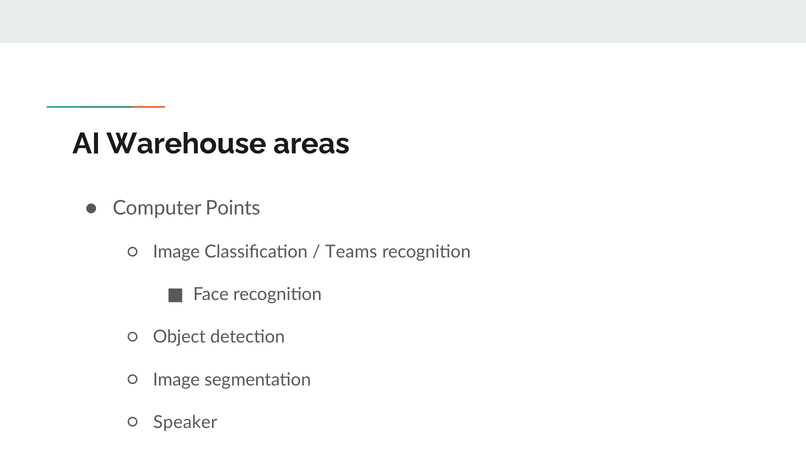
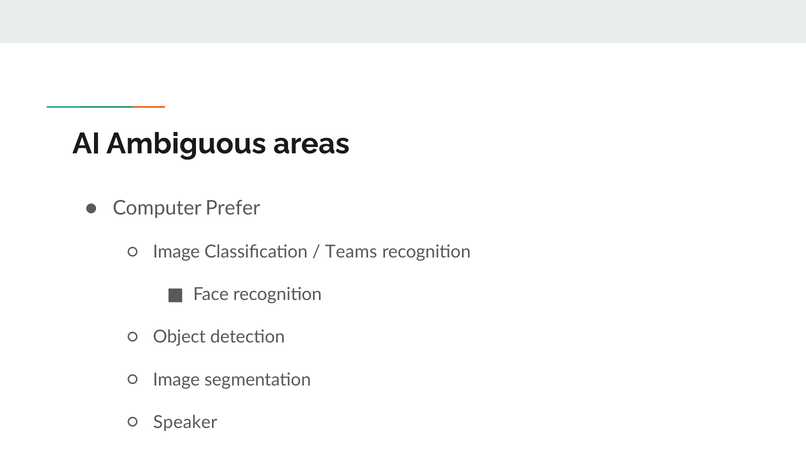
Warehouse: Warehouse -> Ambiguous
Points: Points -> Prefer
